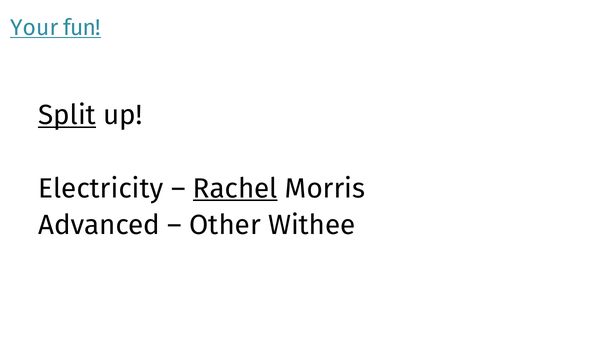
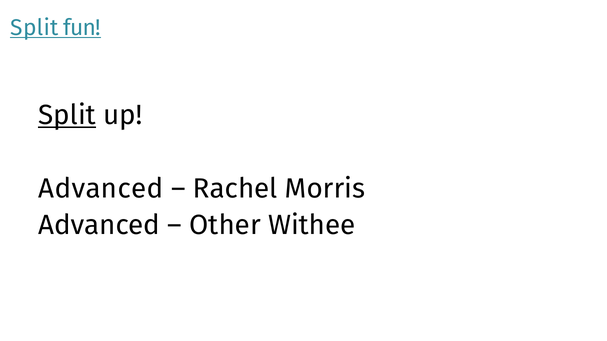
Your at (34, 28): Your -> Split
Electricity at (101, 189): Electricity -> Advanced
Rachel underline: present -> none
